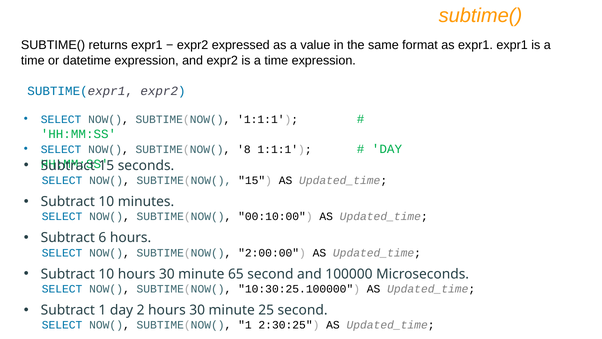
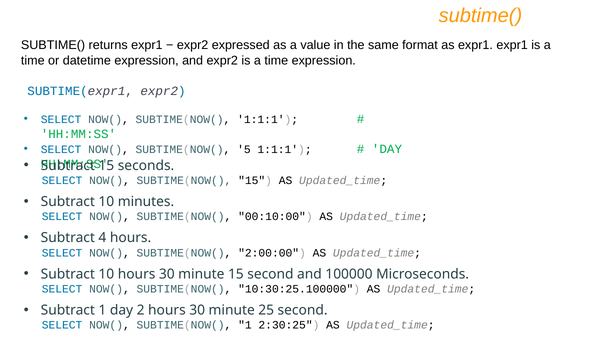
8: 8 -> 5
6: 6 -> 4
minute 65: 65 -> 15
